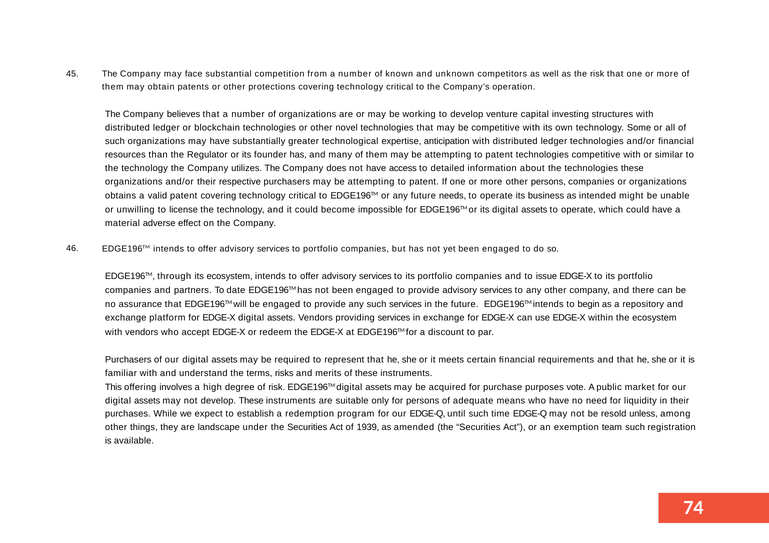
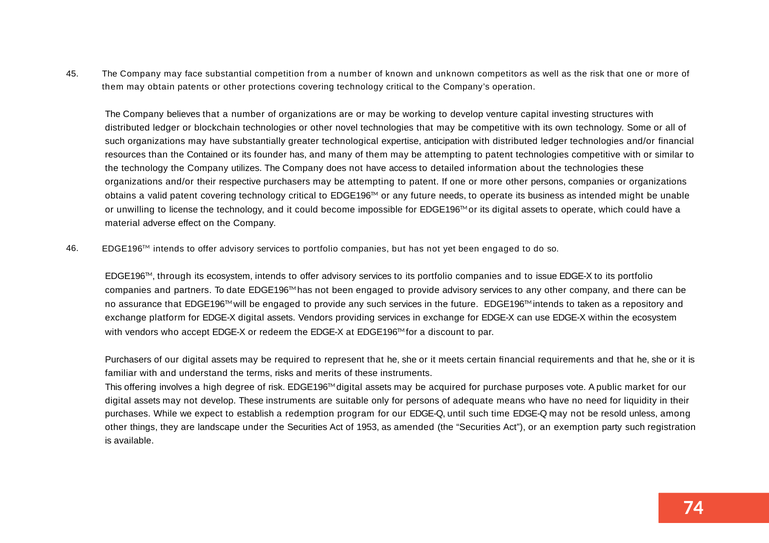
Regulator: Regulator -> Contained
begin: begin -> taken
1939: 1939 -> 1953
team: team -> party
